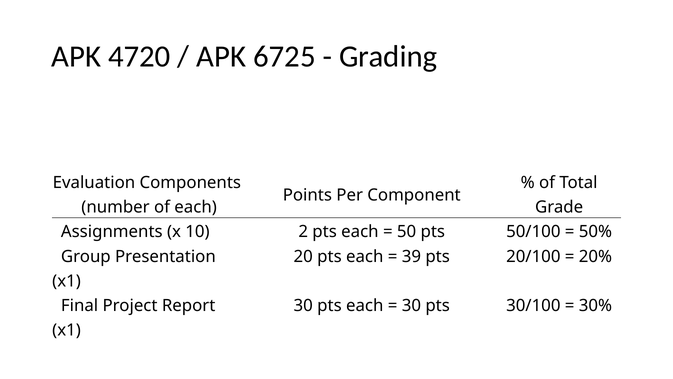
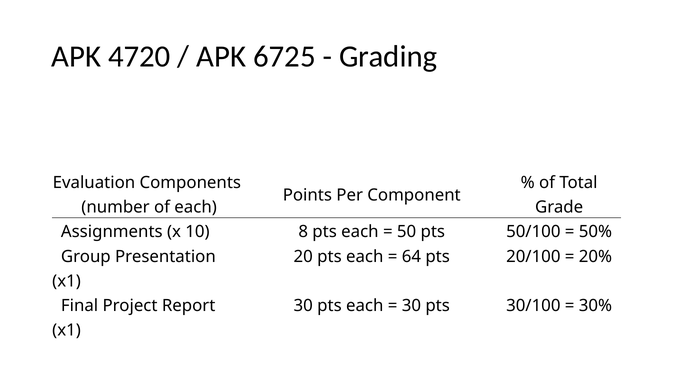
2: 2 -> 8
39: 39 -> 64
